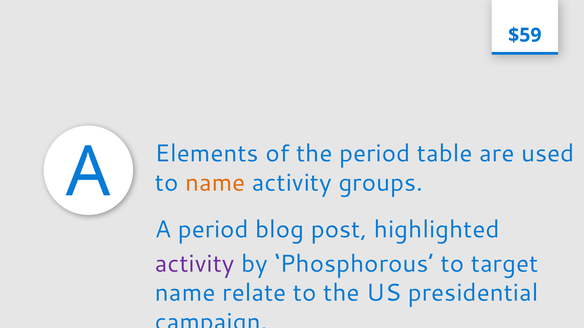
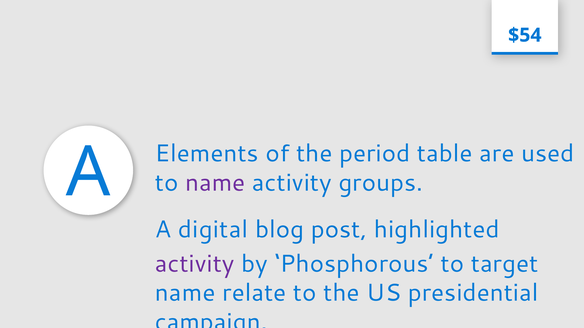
$59: $59 -> $54
name at (215, 183) colour: orange -> purple
A period: period -> digital
